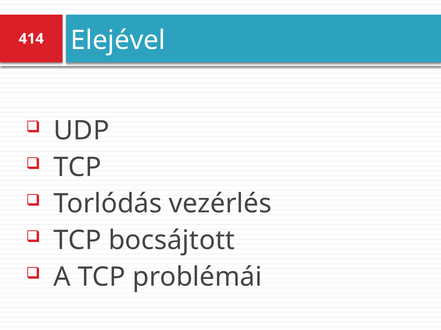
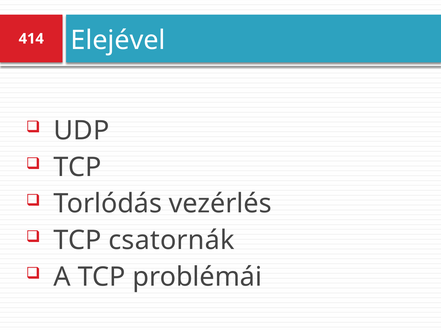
bocsájtott: bocsájtott -> csatornák
